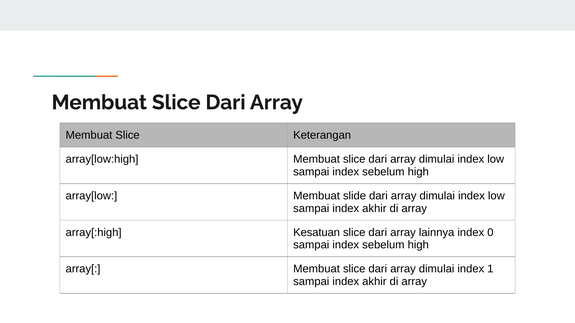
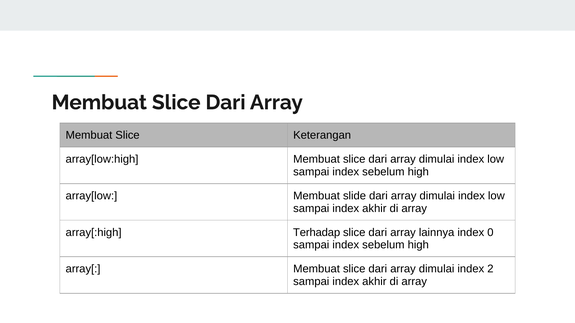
Kesatuan: Kesatuan -> Terhadap
1: 1 -> 2
